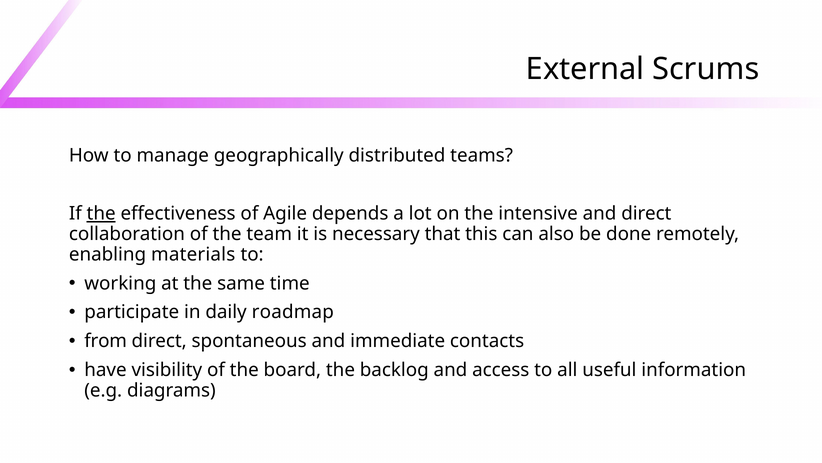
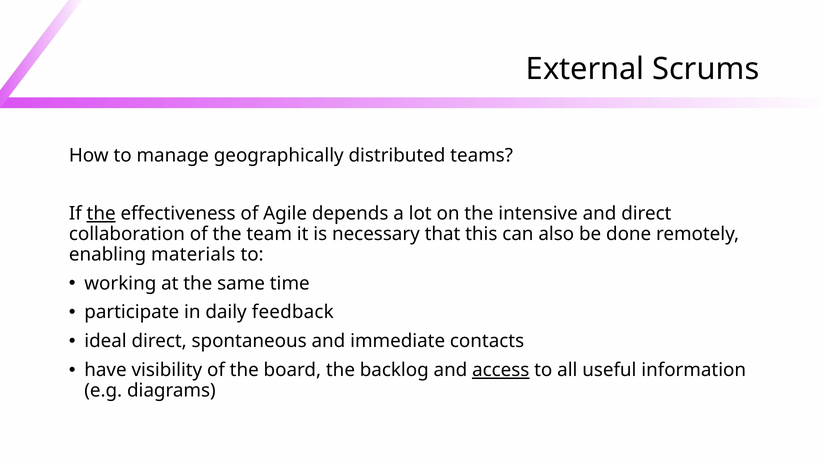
roadmap: roadmap -> feedback
from: from -> ideal
access underline: none -> present
